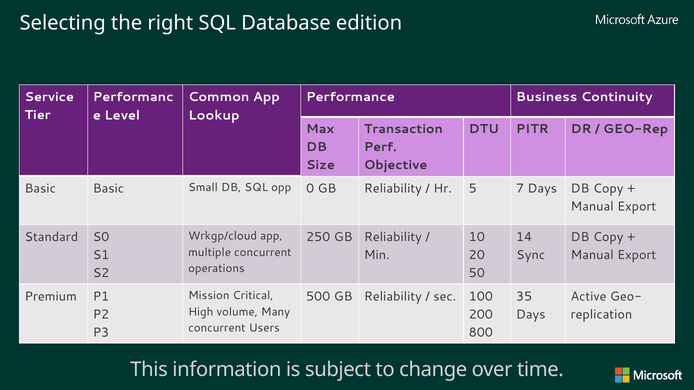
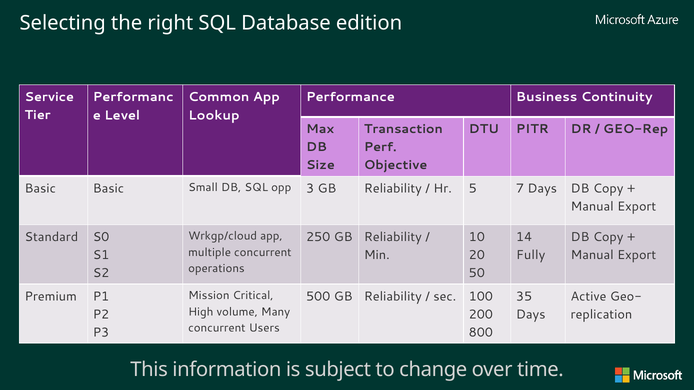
0: 0 -> 3
Sync: Sync -> Fully
